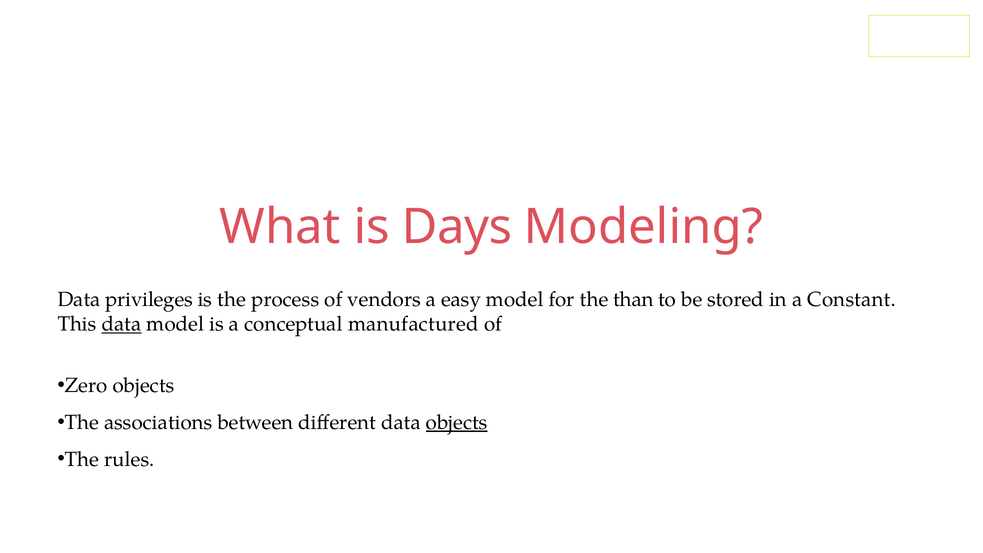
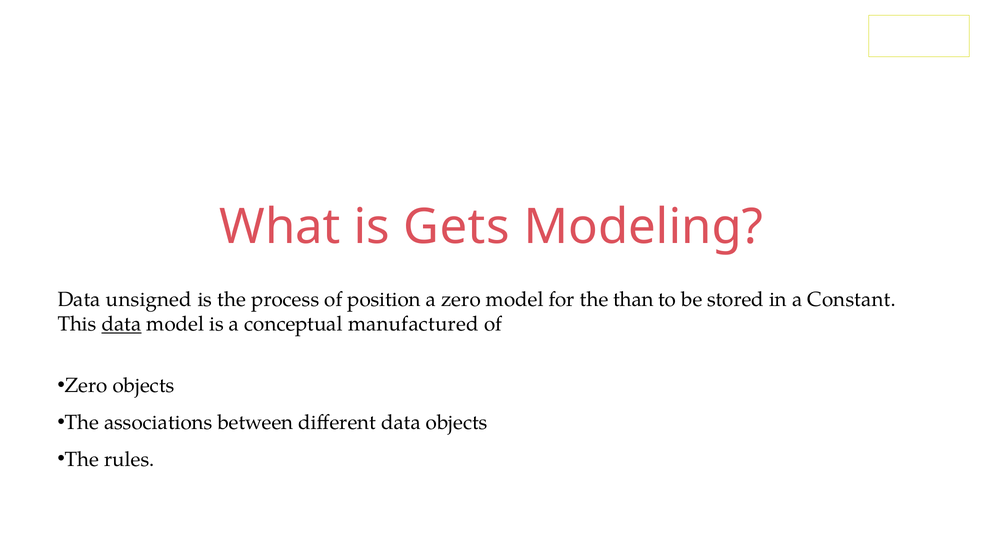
Days: Days -> Gets
privileges: privileges -> unsigned
vendors: vendors -> position
a easy: easy -> zero
objects at (457, 422) underline: present -> none
